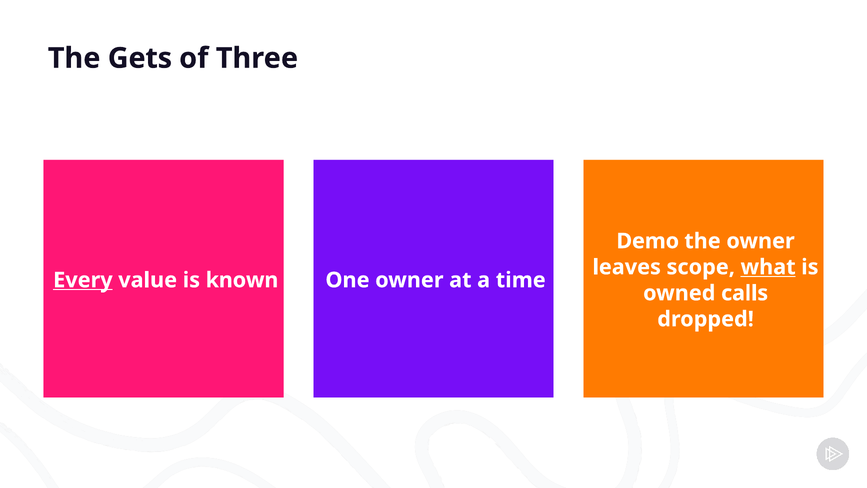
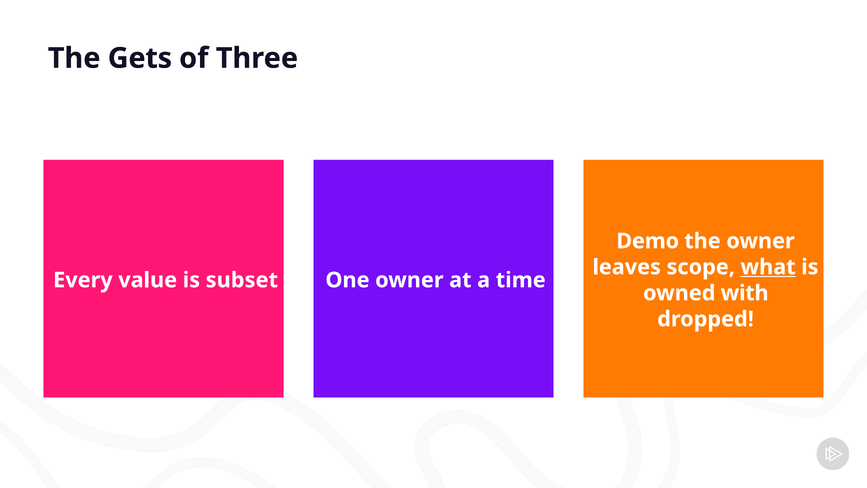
Every underline: present -> none
known: known -> subset
calls: calls -> with
